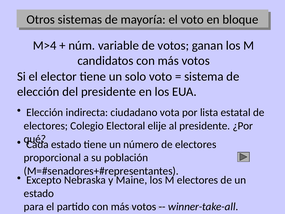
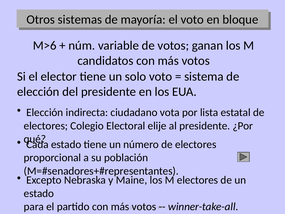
M>4: M>4 -> M>6
